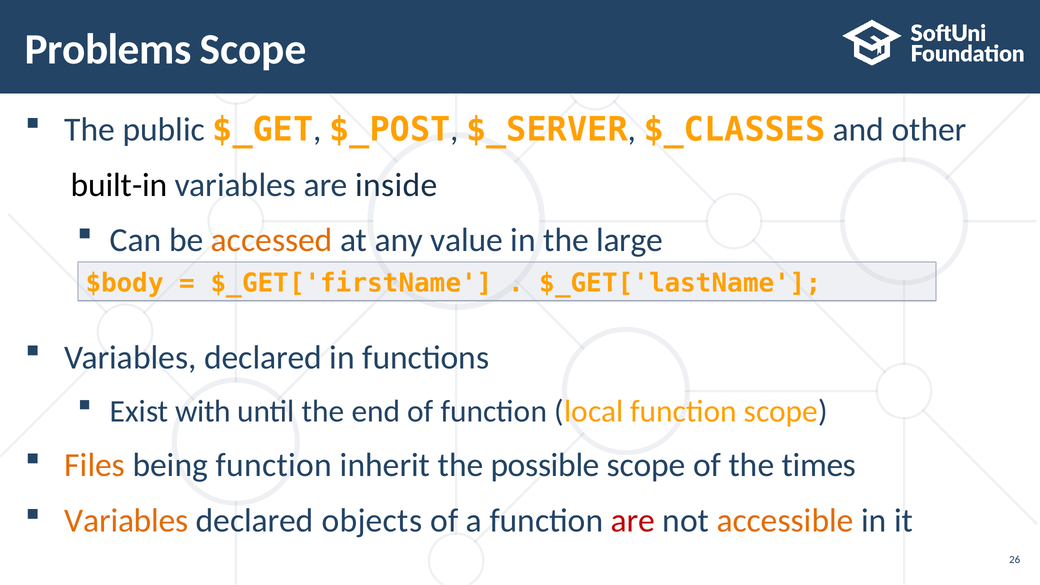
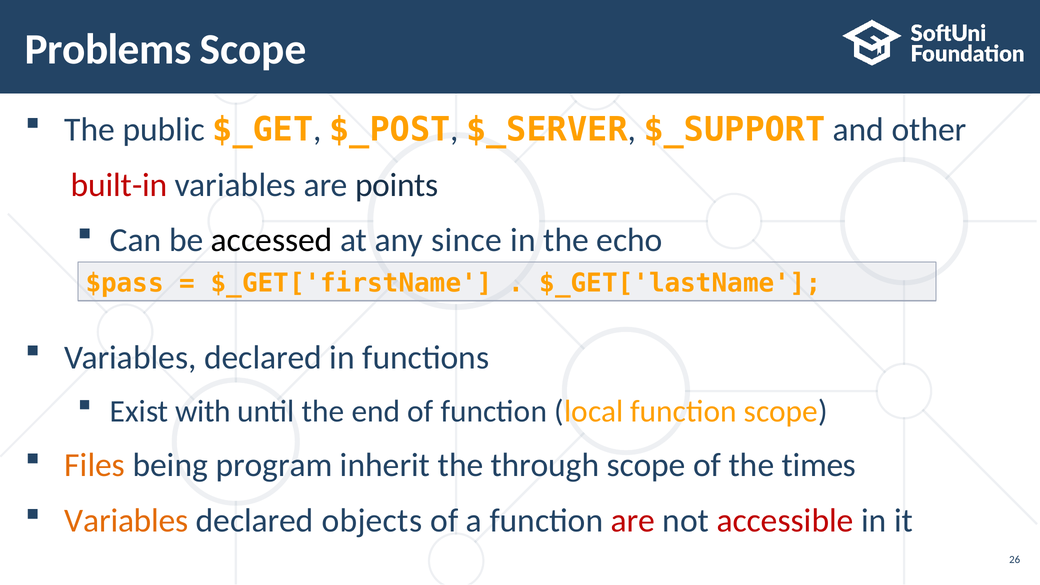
$_CLASSES: $_CLASSES -> $_SUPPORT
built-in colour: black -> red
inside: inside -> points
accessed colour: orange -> black
value: value -> since
large: large -> echo
$body: $body -> $pass
being function: function -> program
possible: possible -> through
accessible colour: orange -> red
